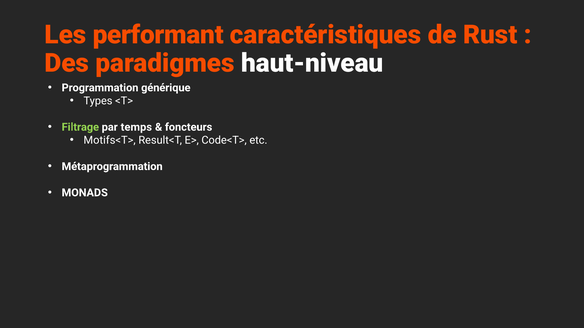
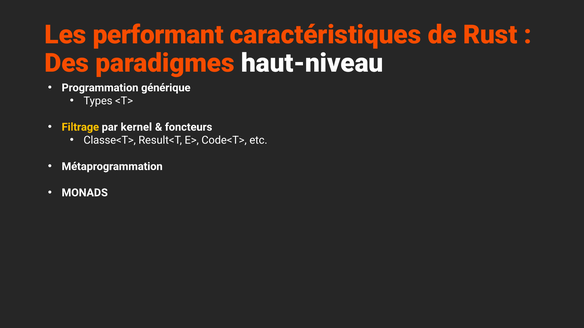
Filtrage colour: light green -> yellow
temps: temps -> kernel
Motifs<T>: Motifs<T> -> Classe<T>
